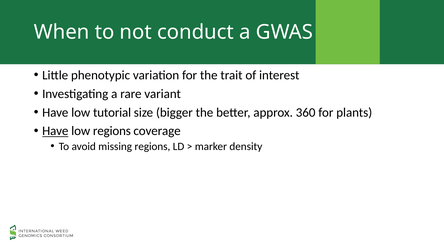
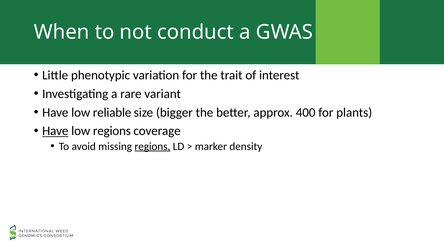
tutorial: tutorial -> reliable
360: 360 -> 400
regions at (152, 146) underline: none -> present
